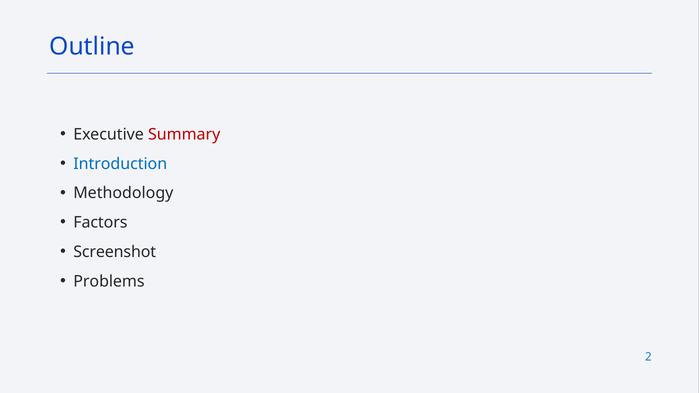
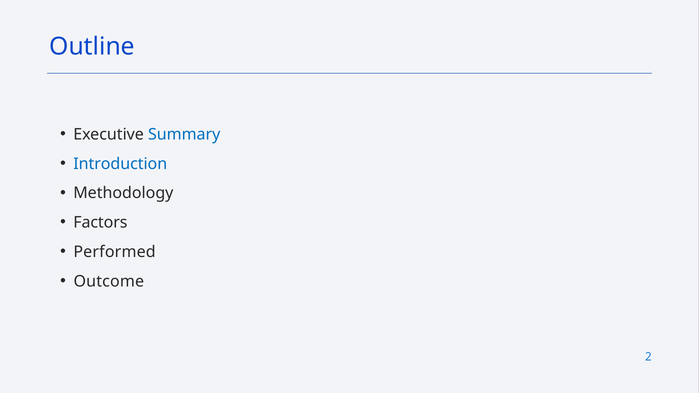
Summary colour: red -> blue
Screenshot: Screenshot -> Performed
Problems: Problems -> Outcome
